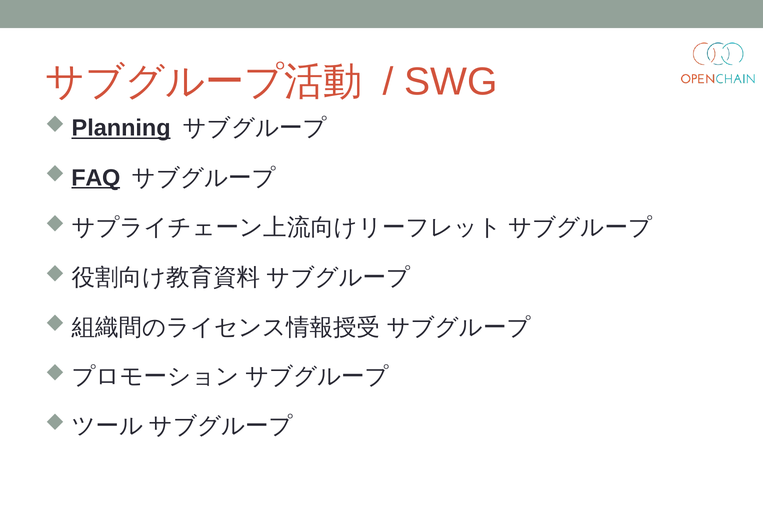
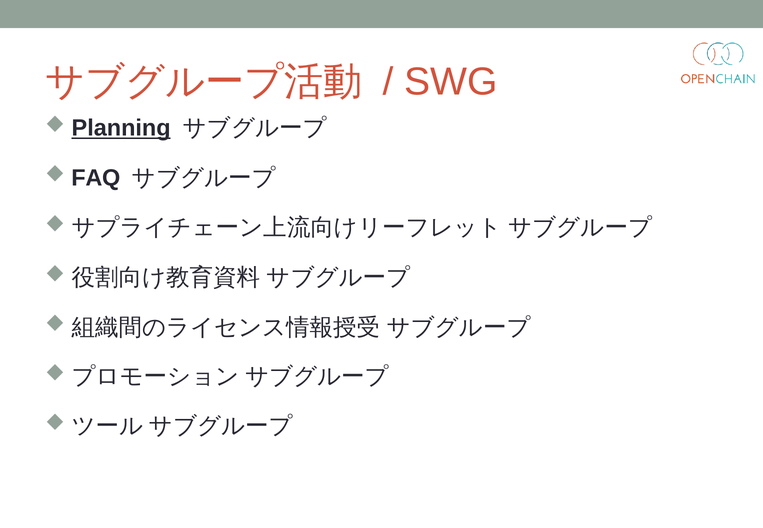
FAQ underline: present -> none
